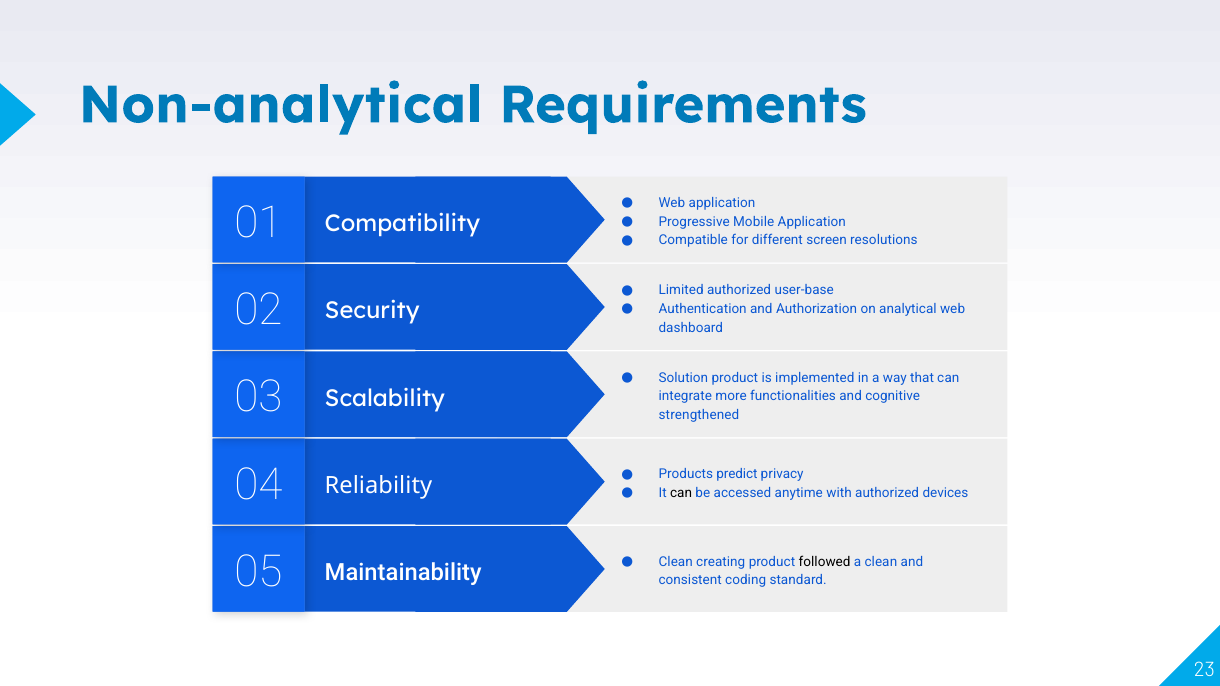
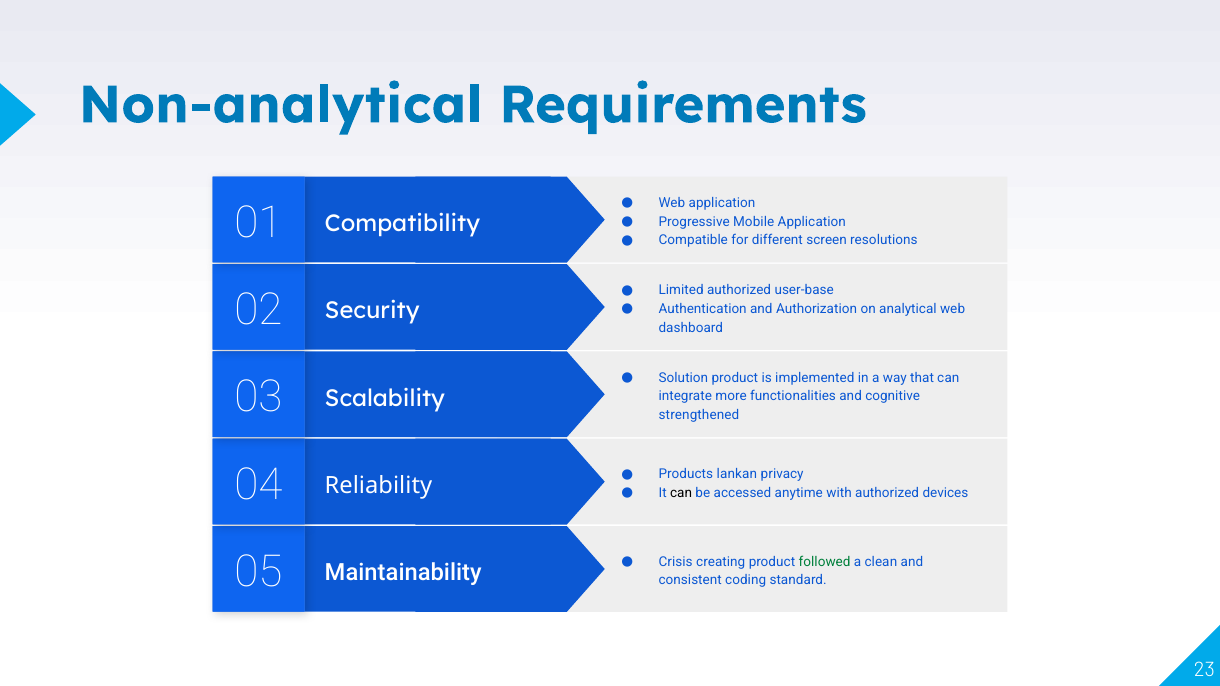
predict: predict -> lankan
Clean at (676, 562): Clean -> Crisis
followed colour: black -> green
